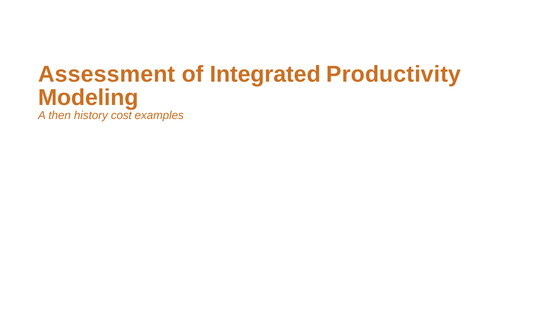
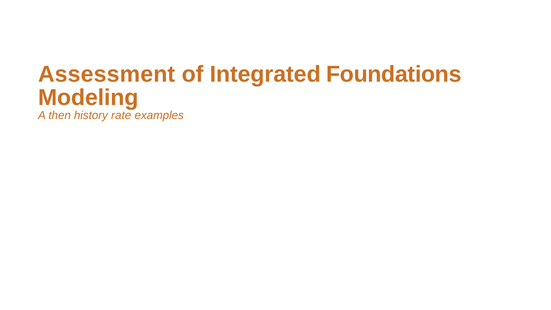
Productivity: Productivity -> Foundations
cost: cost -> rate
